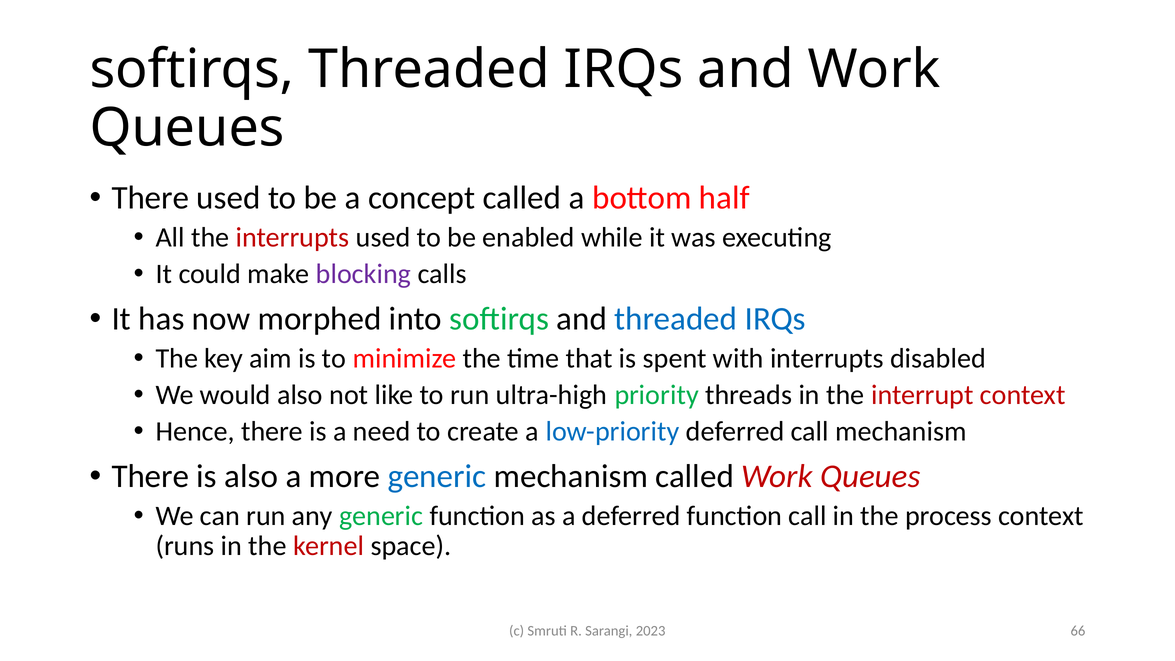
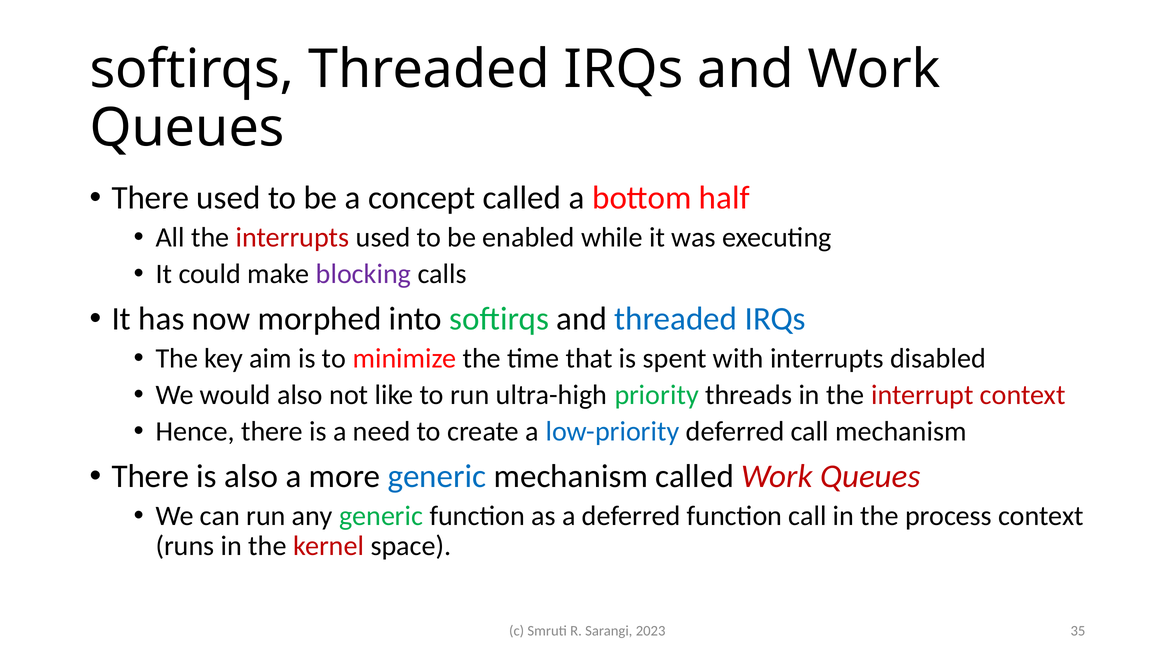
66: 66 -> 35
